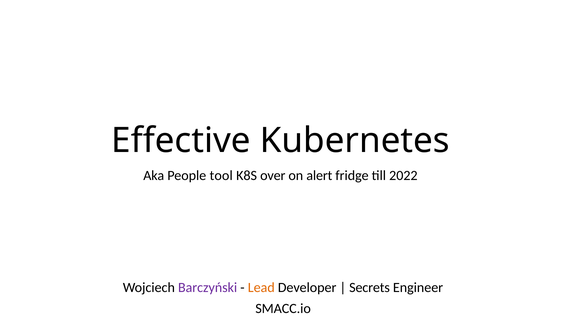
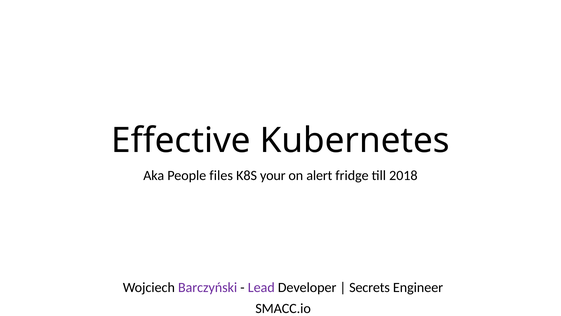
tool: tool -> files
over: over -> your
2022: 2022 -> 2018
Lead colour: orange -> purple
